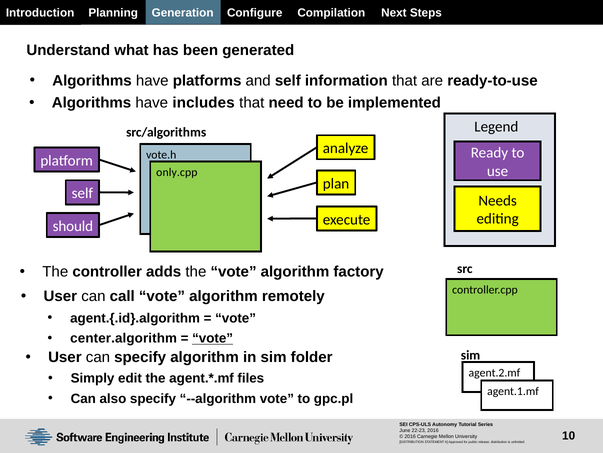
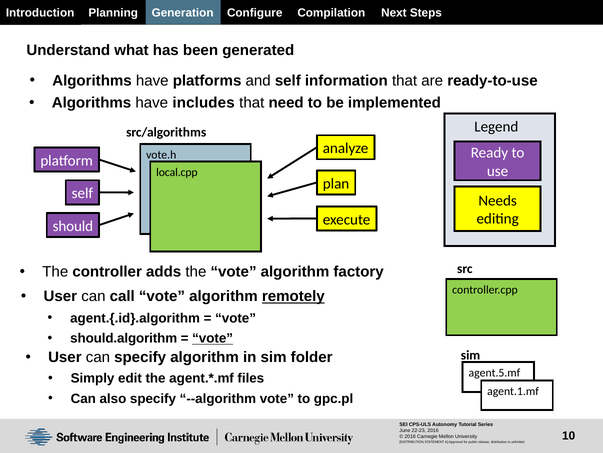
only.cpp: only.cpp -> local.cpp
remotely underline: none -> present
center.algorithm: center.algorithm -> should.algorithm
agent.2.mf: agent.2.mf -> agent.5.mf
